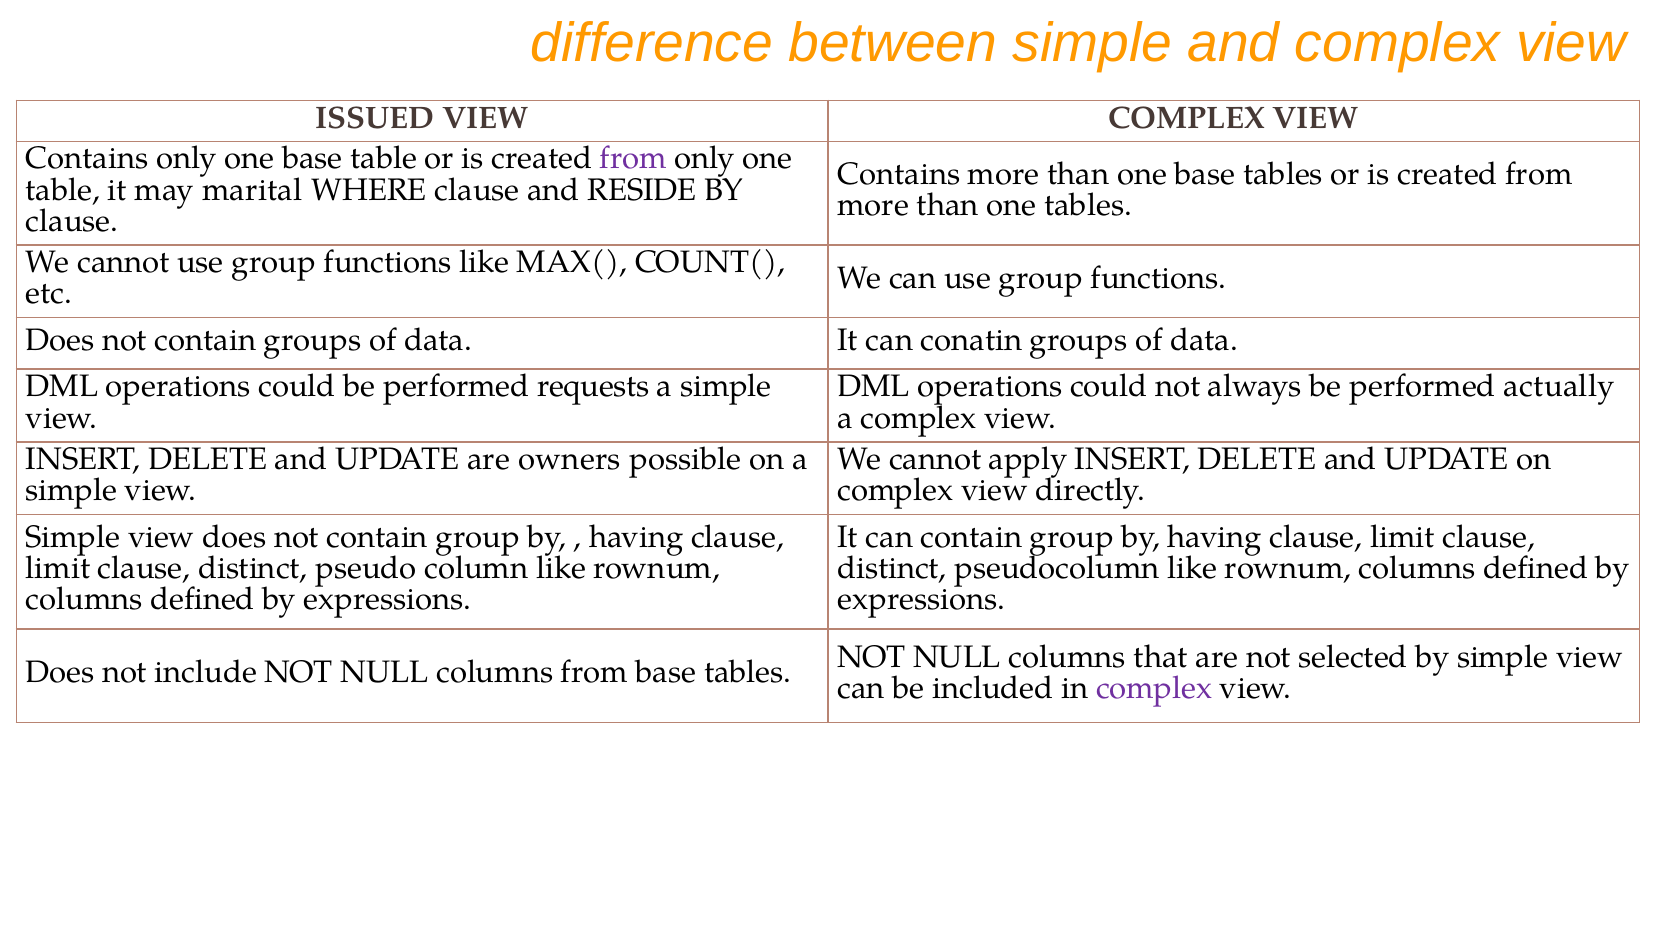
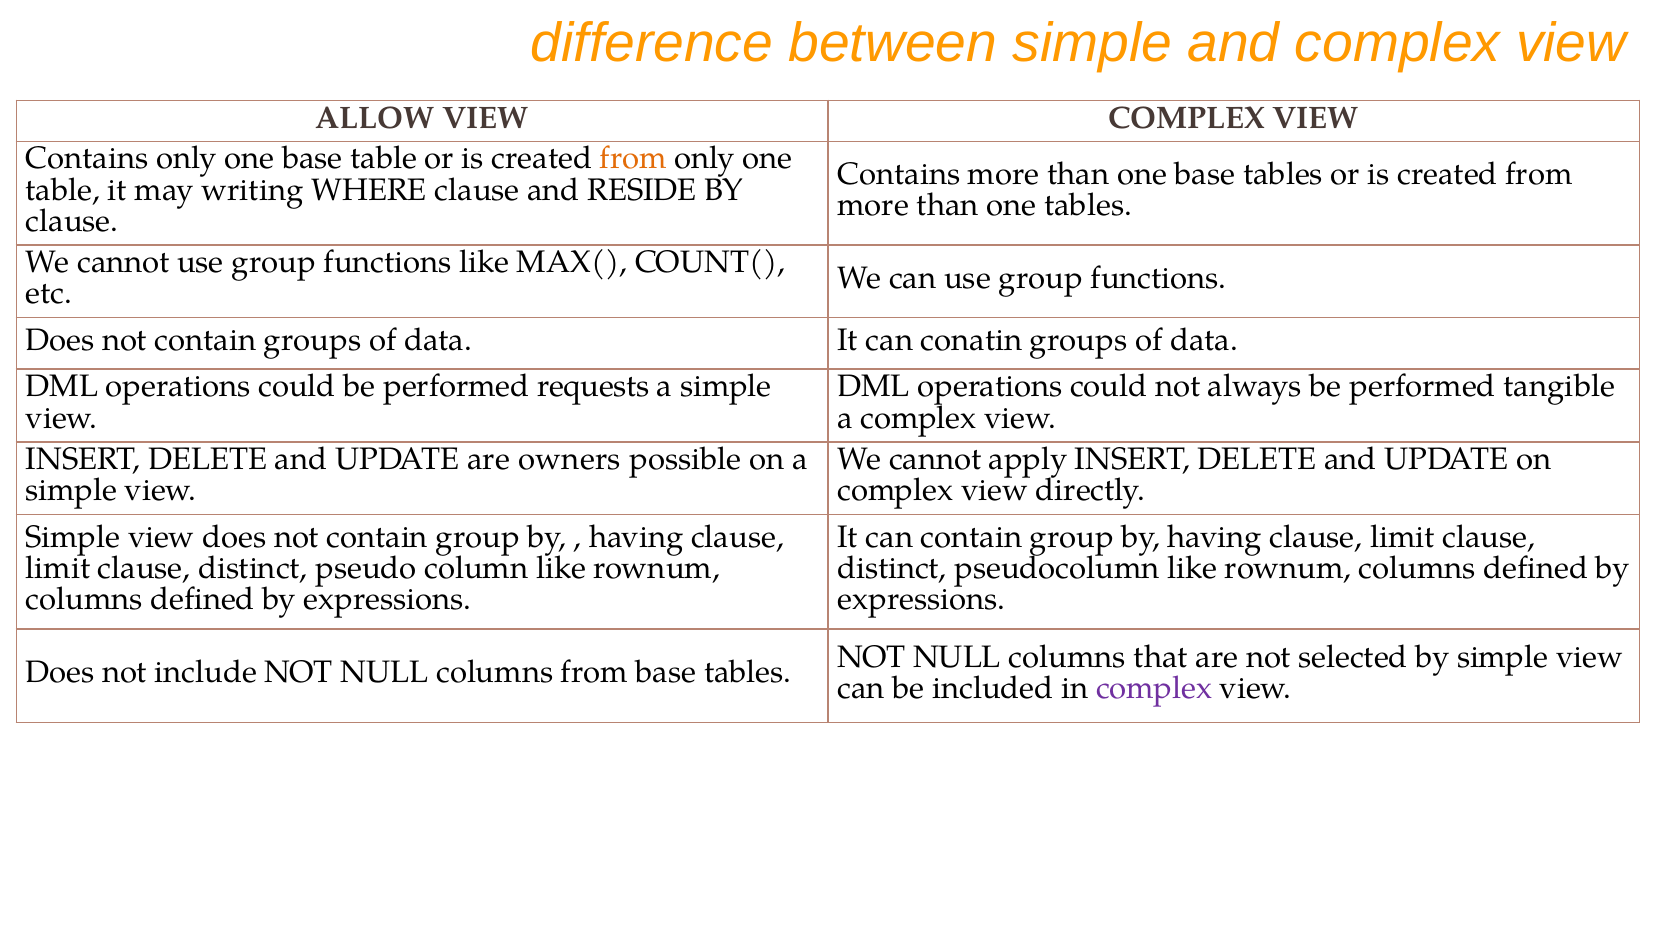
ISSUED: ISSUED -> ALLOW
from at (633, 159) colour: purple -> orange
marital: marital -> writing
actually: actually -> tangible
